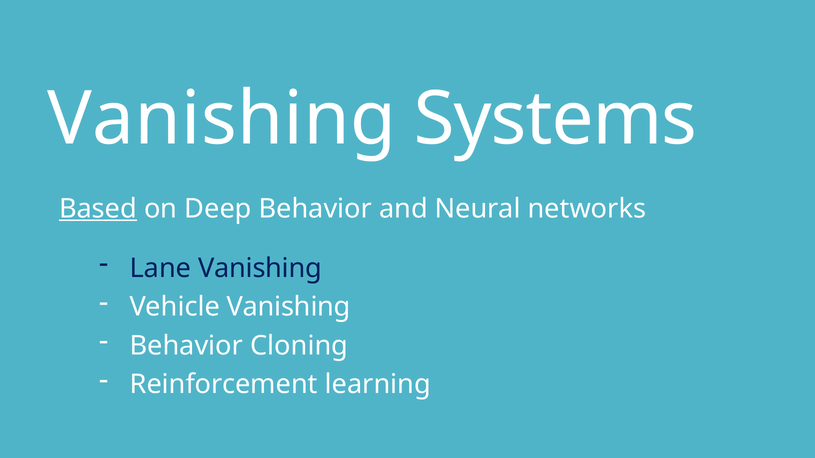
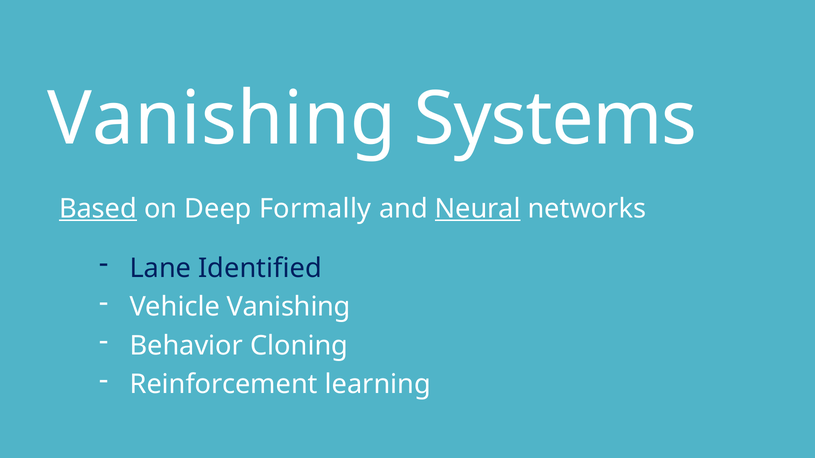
Deep Behavior: Behavior -> Formally
Neural underline: none -> present
Lane Vanishing: Vanishing -> Identified
